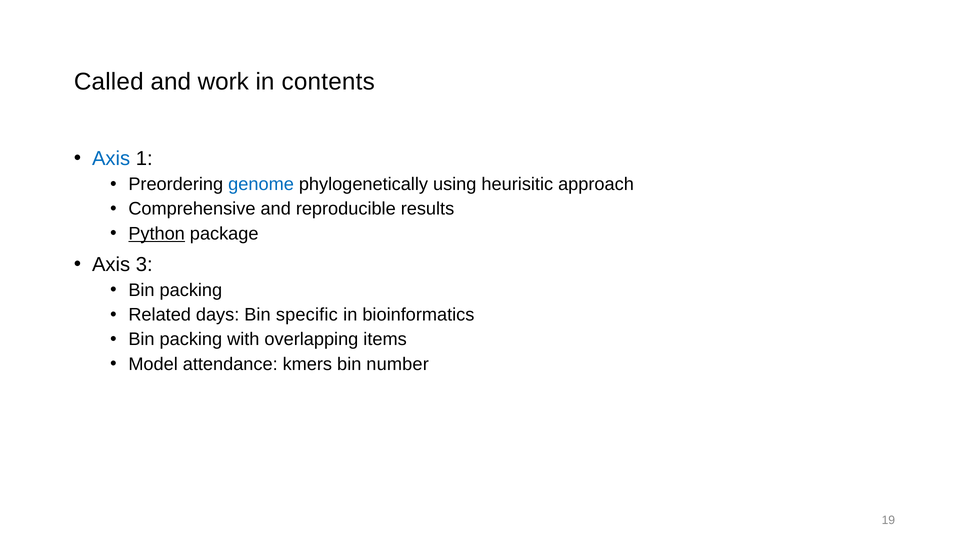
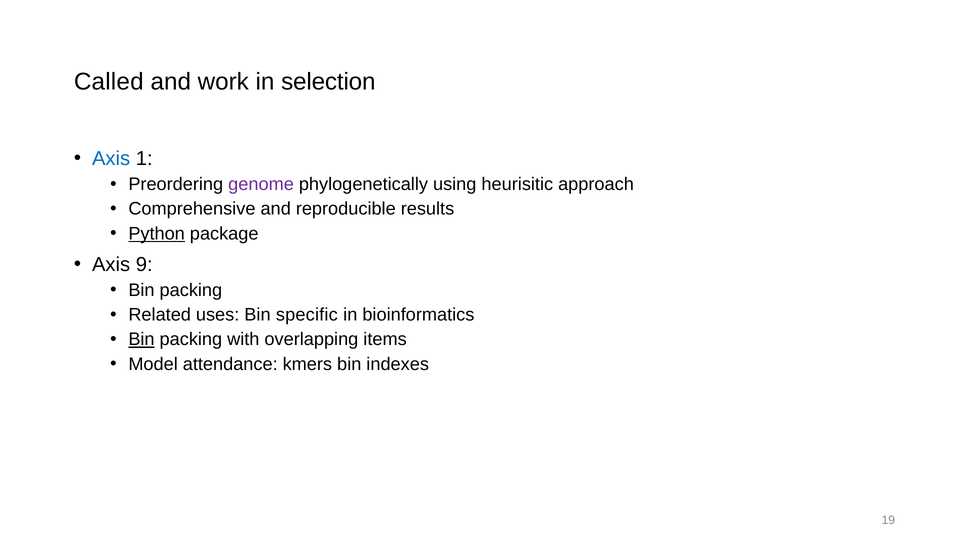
contents: contents -> selection
genome colour: blue -> purple
3: 3 -> 9
days: days -> uses
Bin at (141, 339) underline: none -> present
number: number -> indexes
